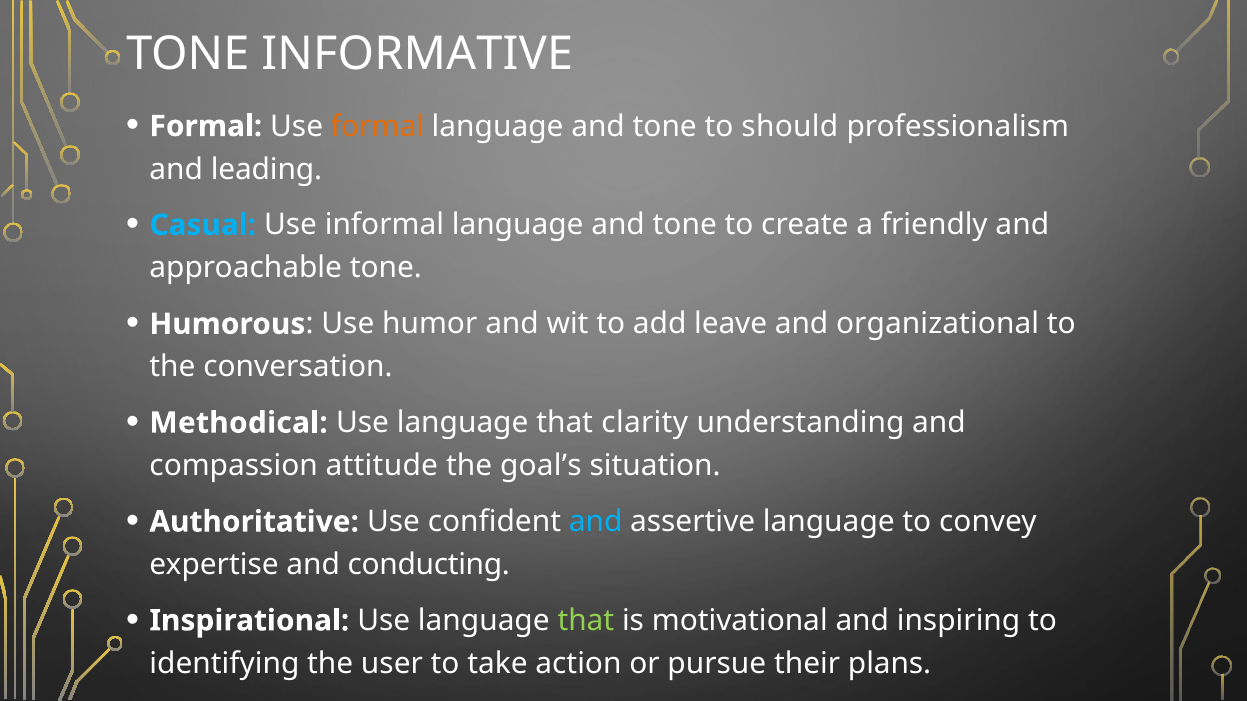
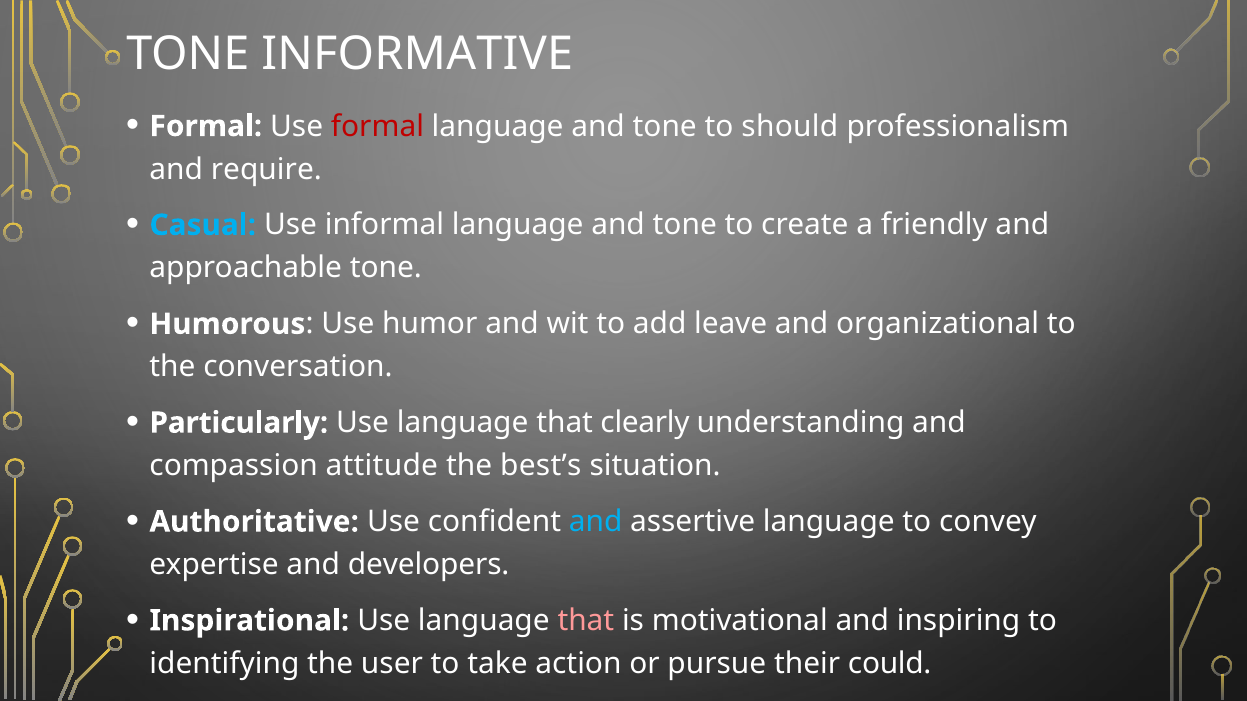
formal at (377, 126) colour: orange -> red
leading: leading -> require
Methodical: Methodical -> Particularly
clarity: clarity -> clearly
goal’s: goal’s -> best’s
conducting: conducting -> developers
that at (586, 621) colour: light green -> pink
plans: plans -> could
